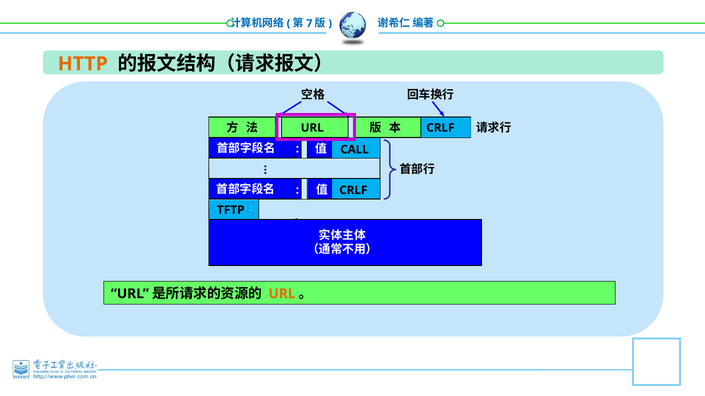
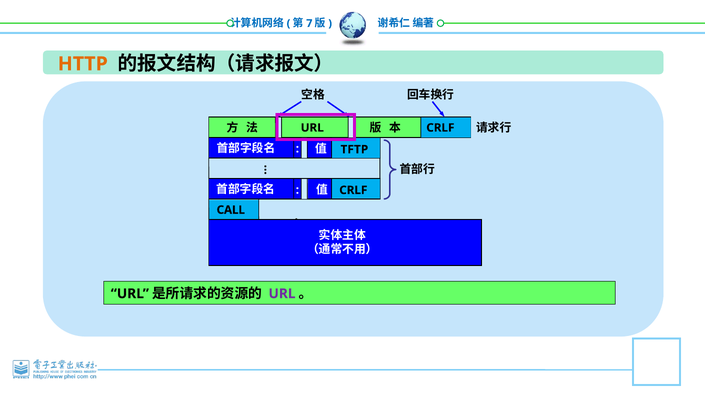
CALL: CALL -> TFTP
TFTP: TFTP -> CALL
URL at (282, 294) colour: orange -> purple
